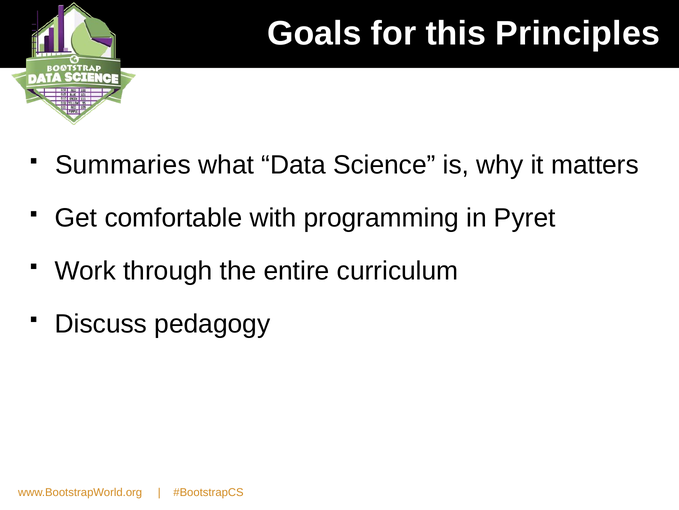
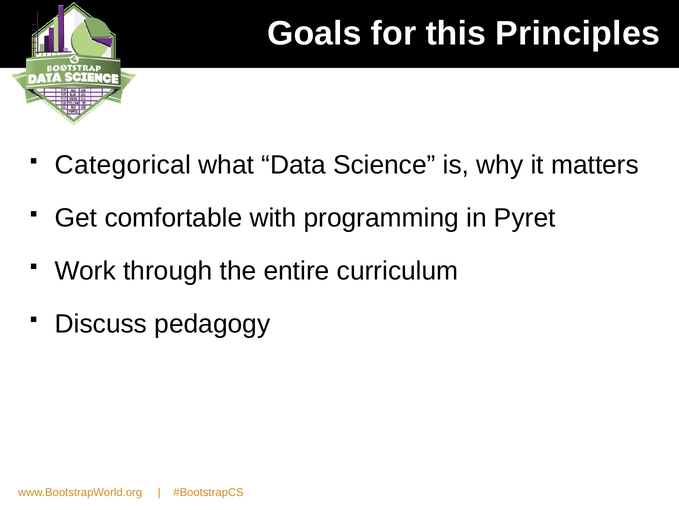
Summaries: Summaries -> Categorical
